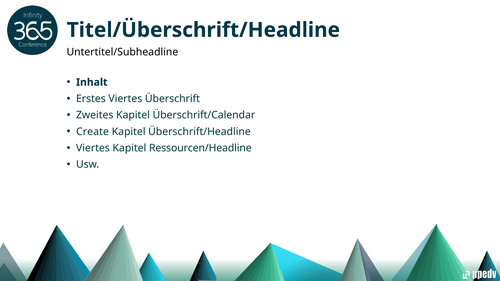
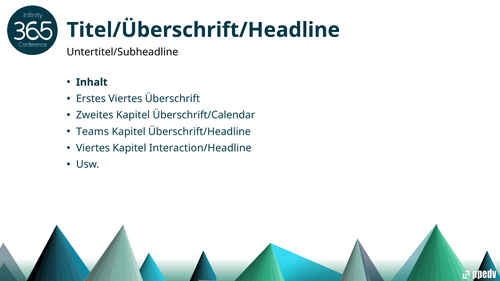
Create: Create -> Teams
Ressourcen/Headline: Ressourcen/Headline -> Interaction/Headline
